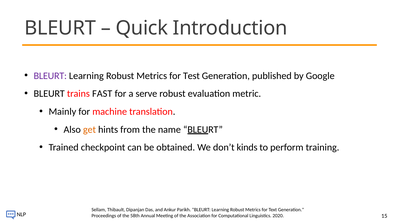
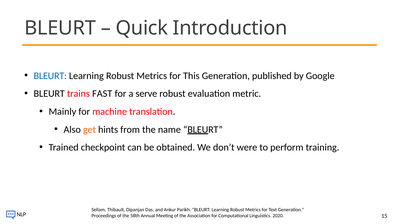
BLEURT at (50, 76) colour: purple -> blue
Test: Test -> This
kinds: kinds -> were
